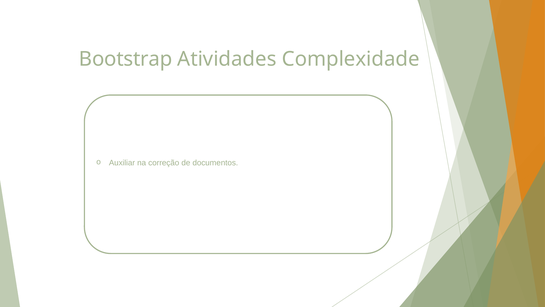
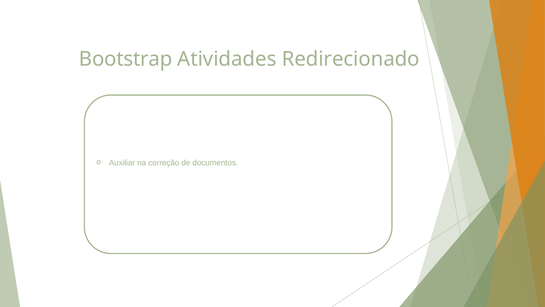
Complexidade: Complexidade -> Redirecionado
